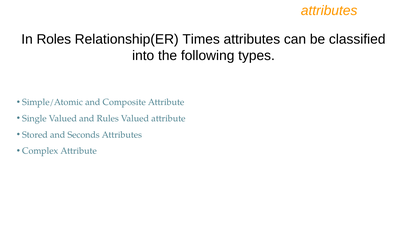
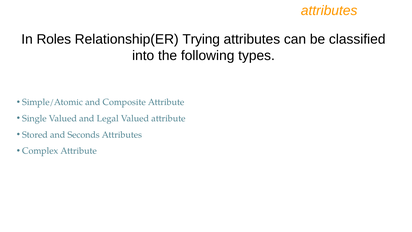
Times: Times -> Trying
Rules: Rules -> Legal
